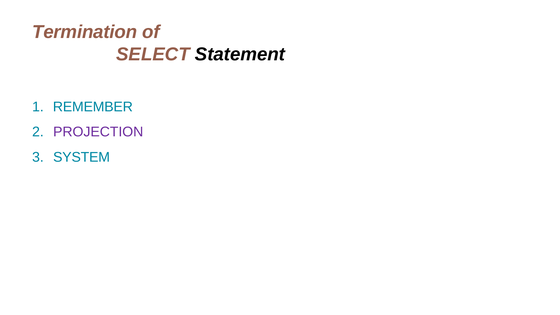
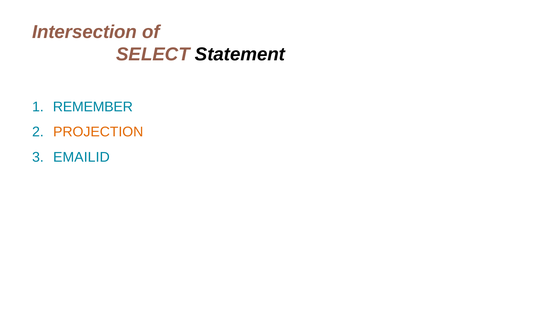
Termination: Termination -> Intersection
PROJECTION colour: purple -> orange
SYSTEM: SYSTEM -> EMAILID
